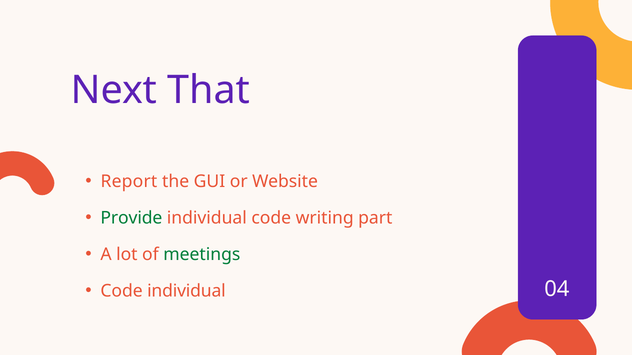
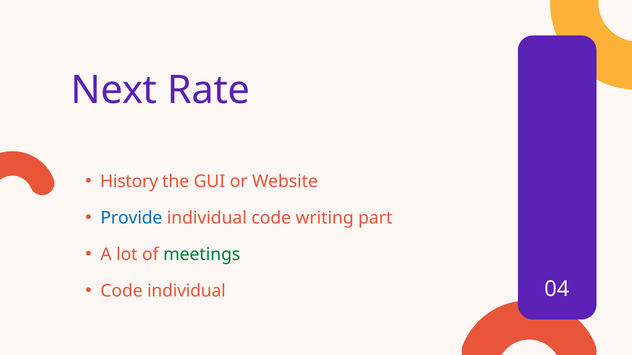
That: That -> Rate
Report: Report -> History
Provide colour: green -> blue
